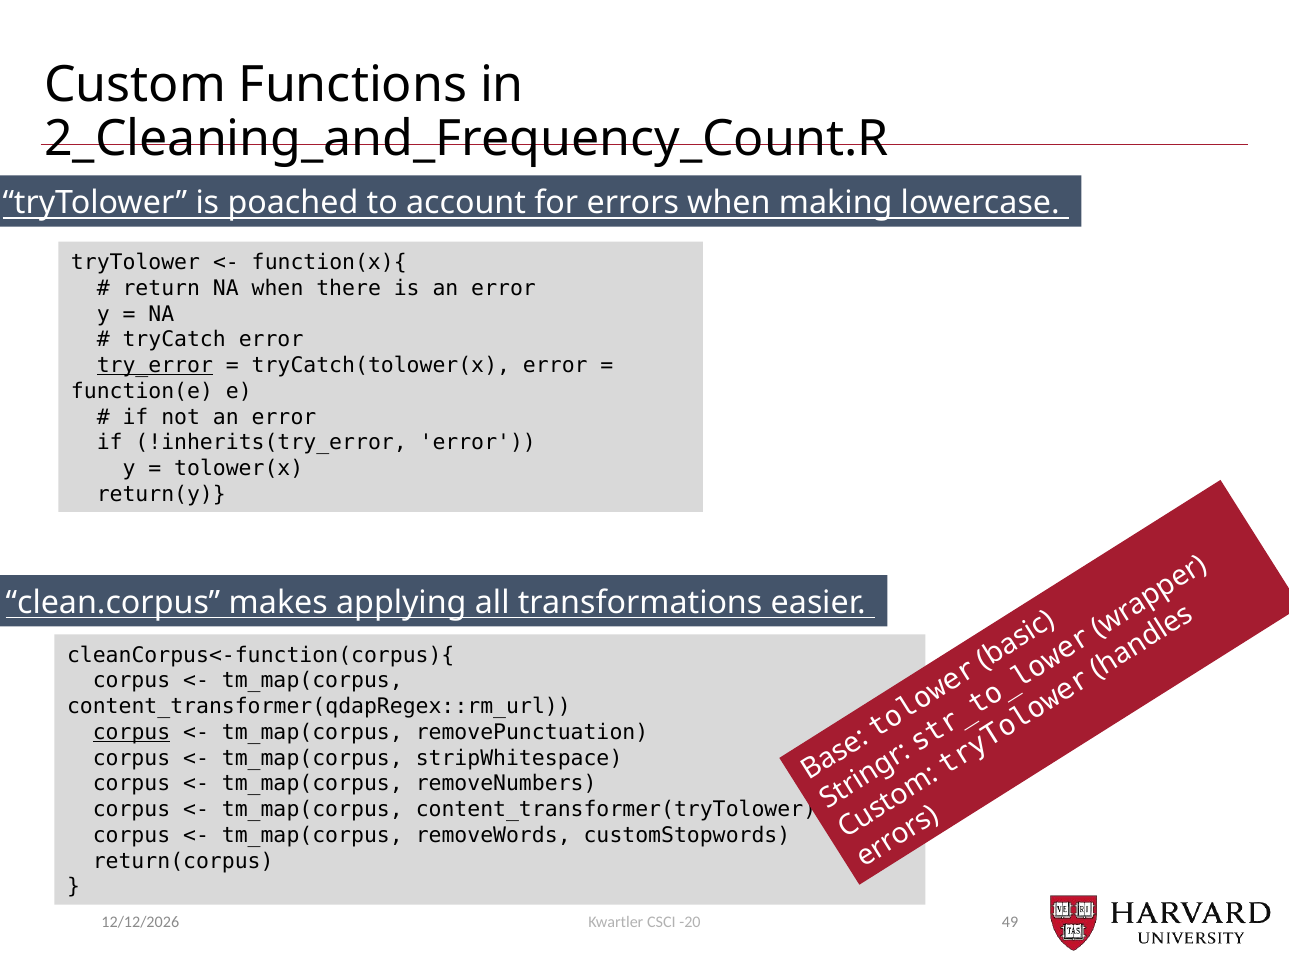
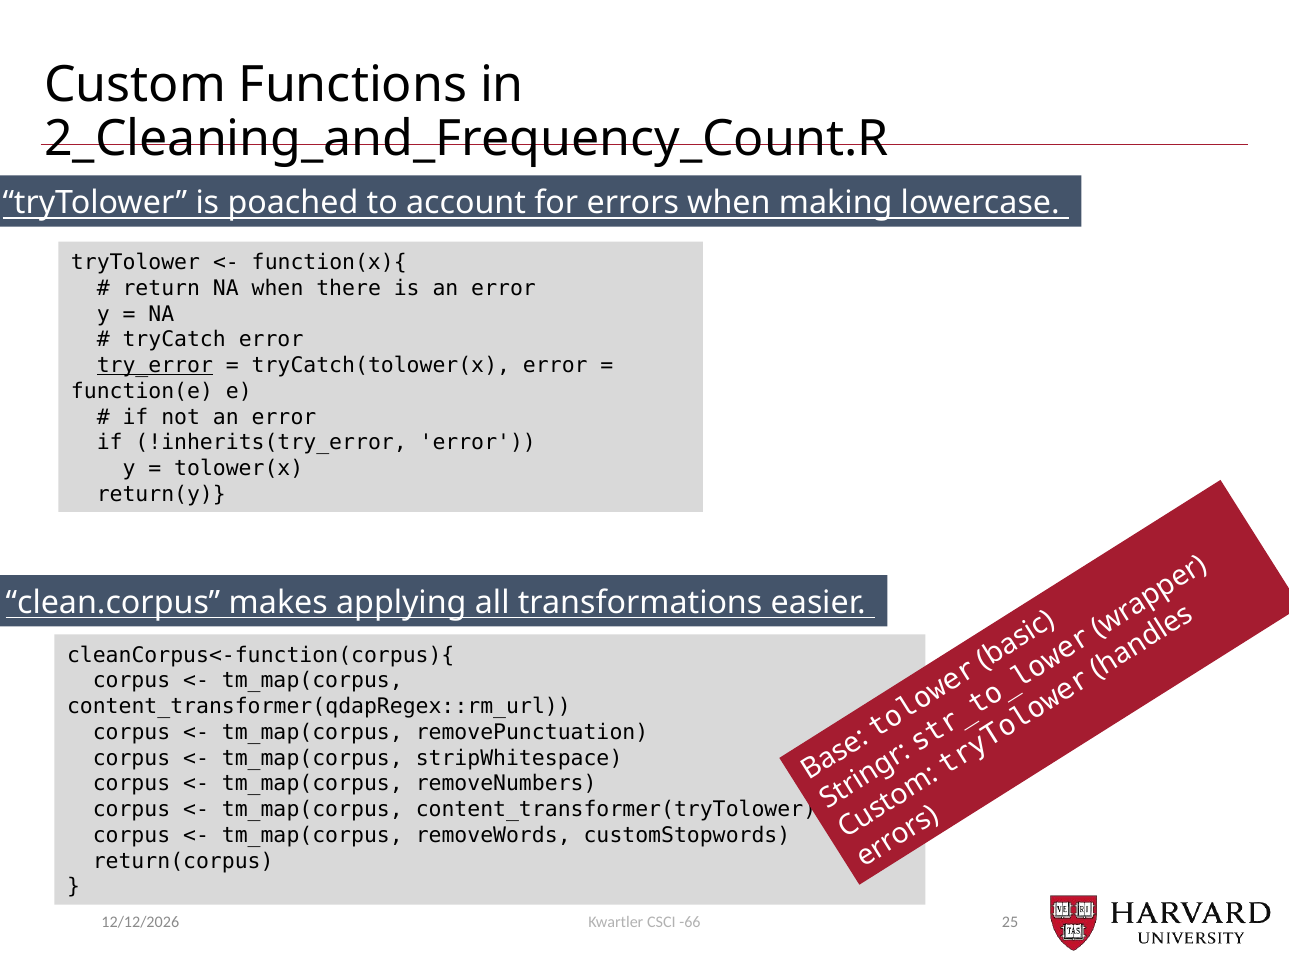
corpus at (132, 733) underline: present -> none
49: 49 -> 25
-20: -20 -> -66
